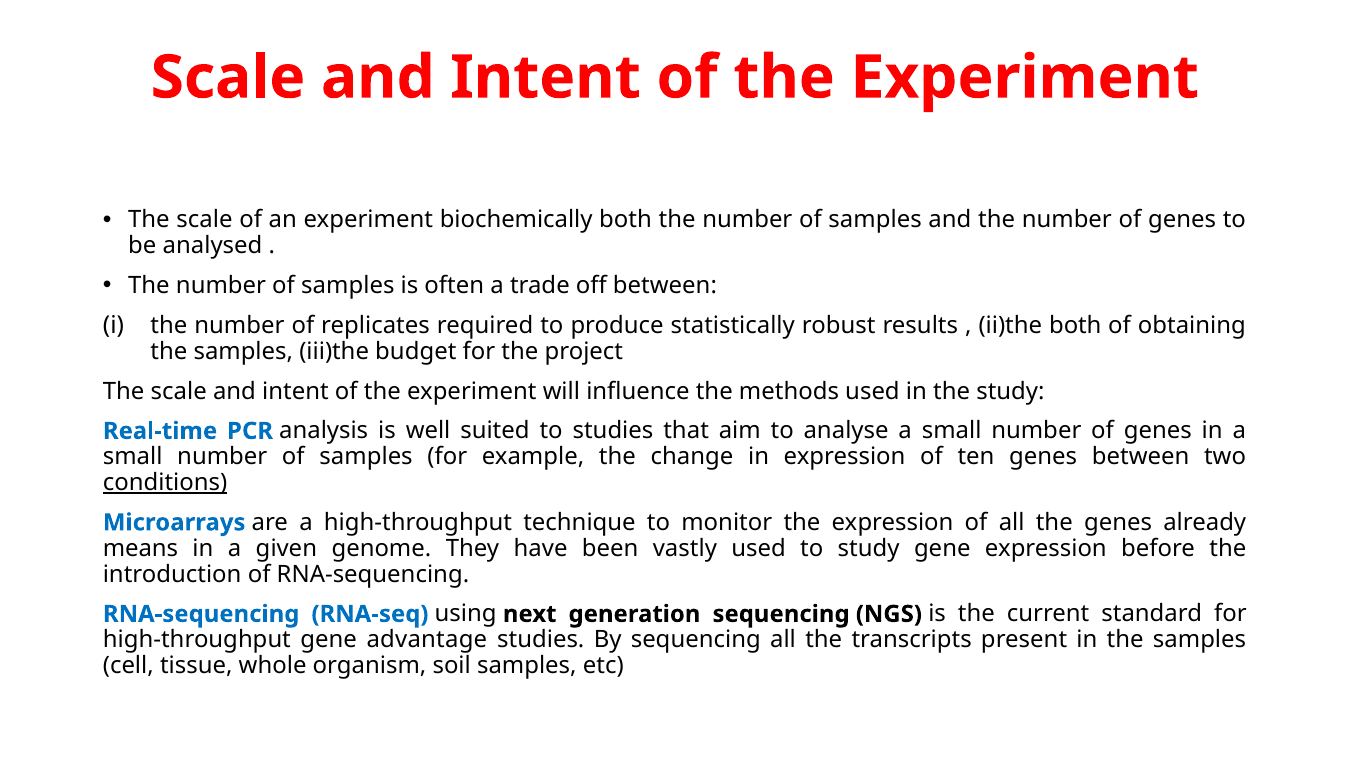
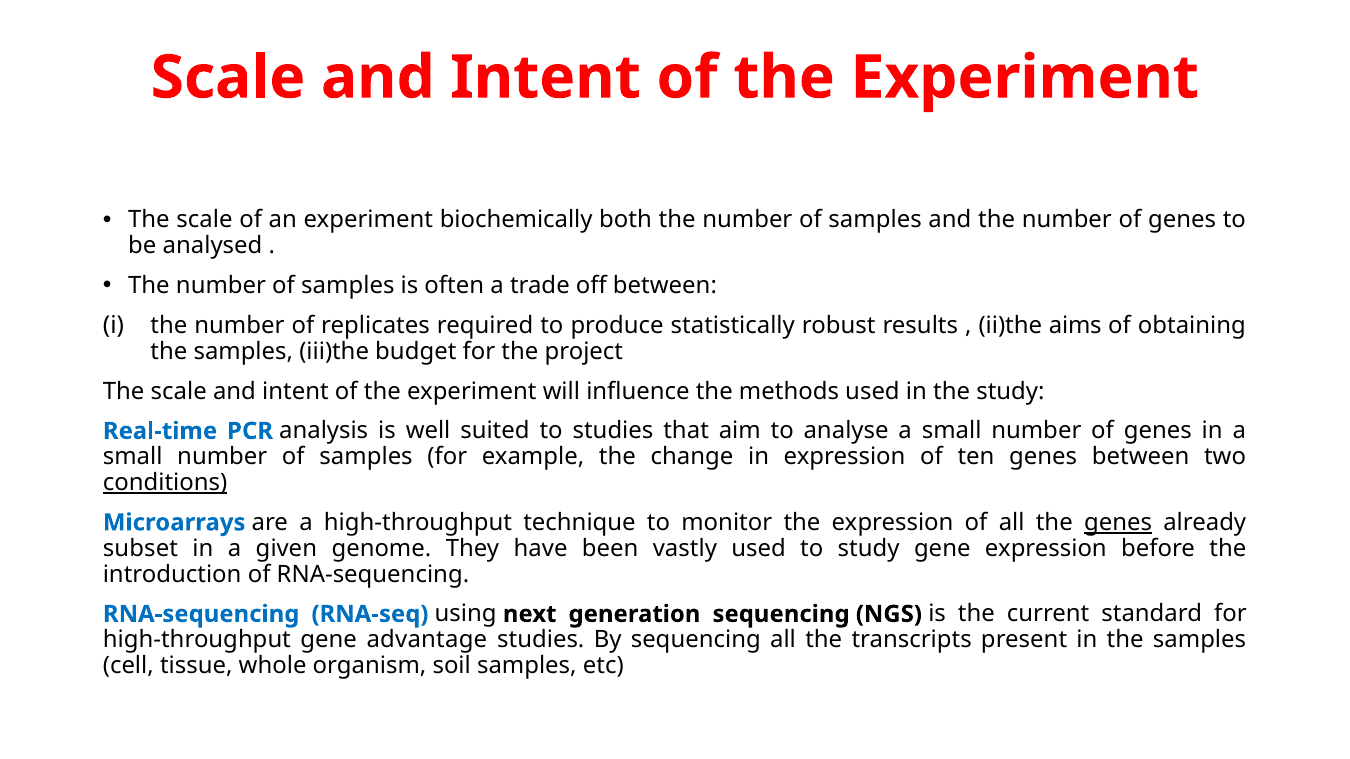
ii)the both: both -> aims
genes at (1118, 523) underline: none -> present
means: means -> subset
